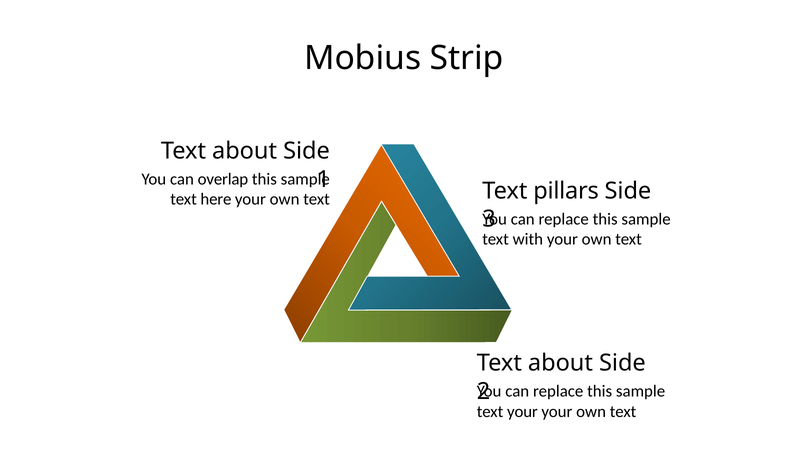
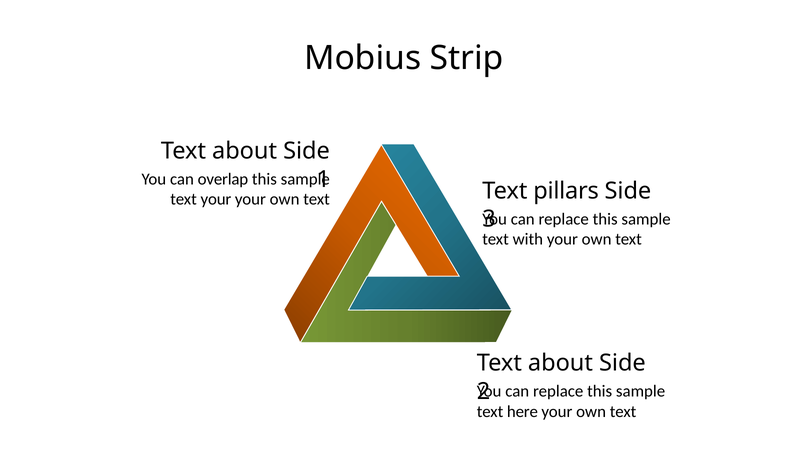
text here: here -> your
text your: your -> here
